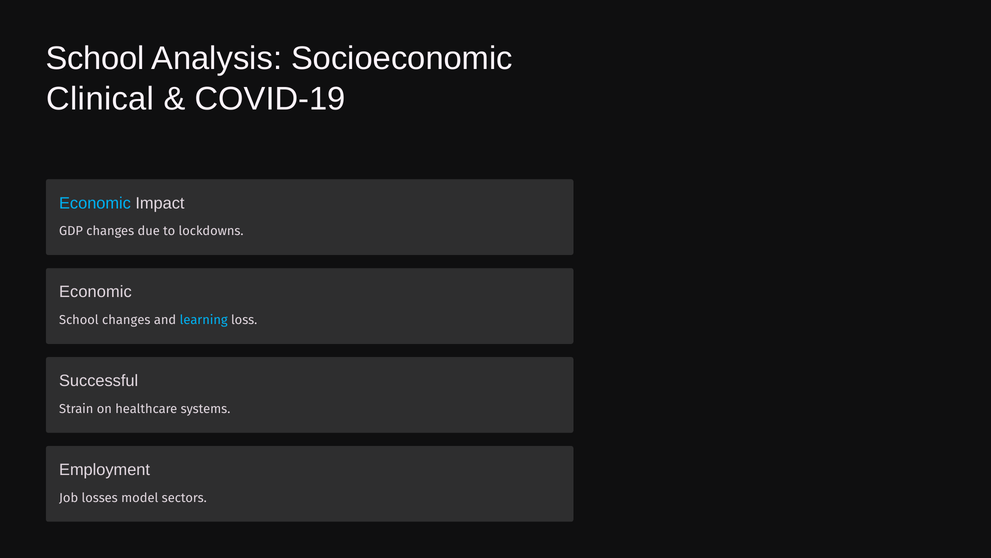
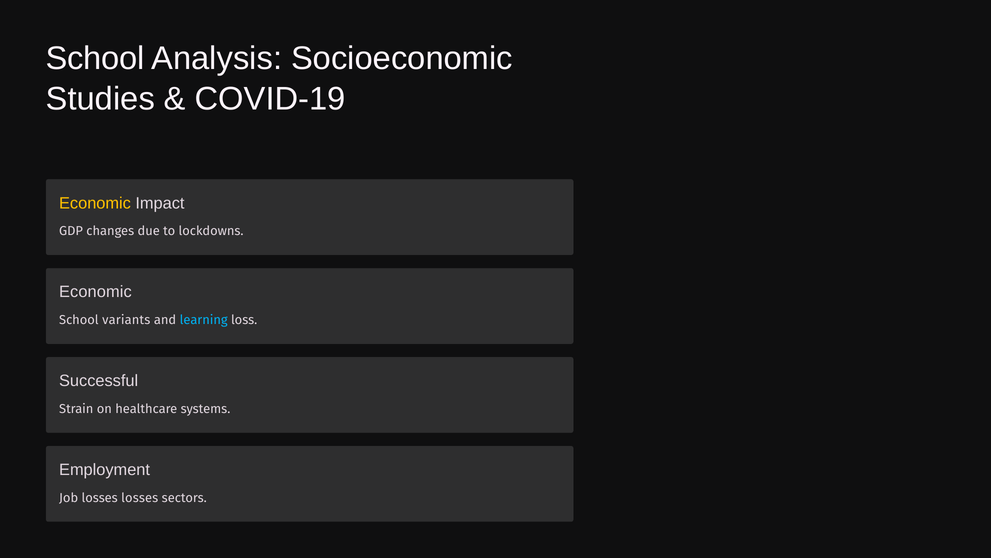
Clinical: Clinical -> Studies
Economic at (95, 203) colour: light blue -> yellow
School changes: changes -> variants
losses model: model -> losses
